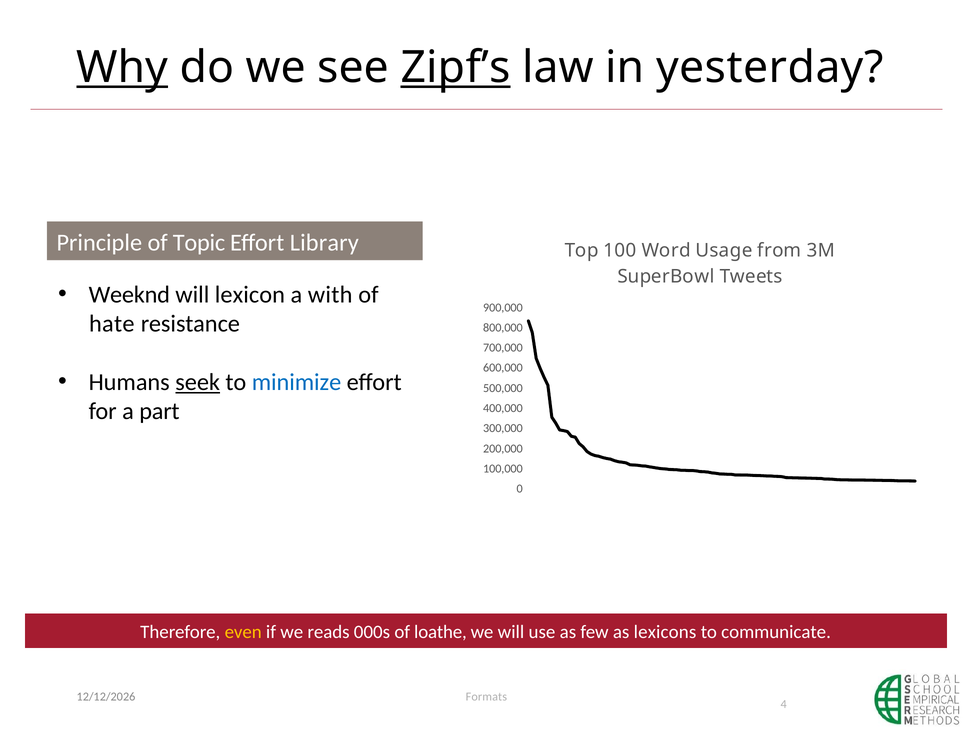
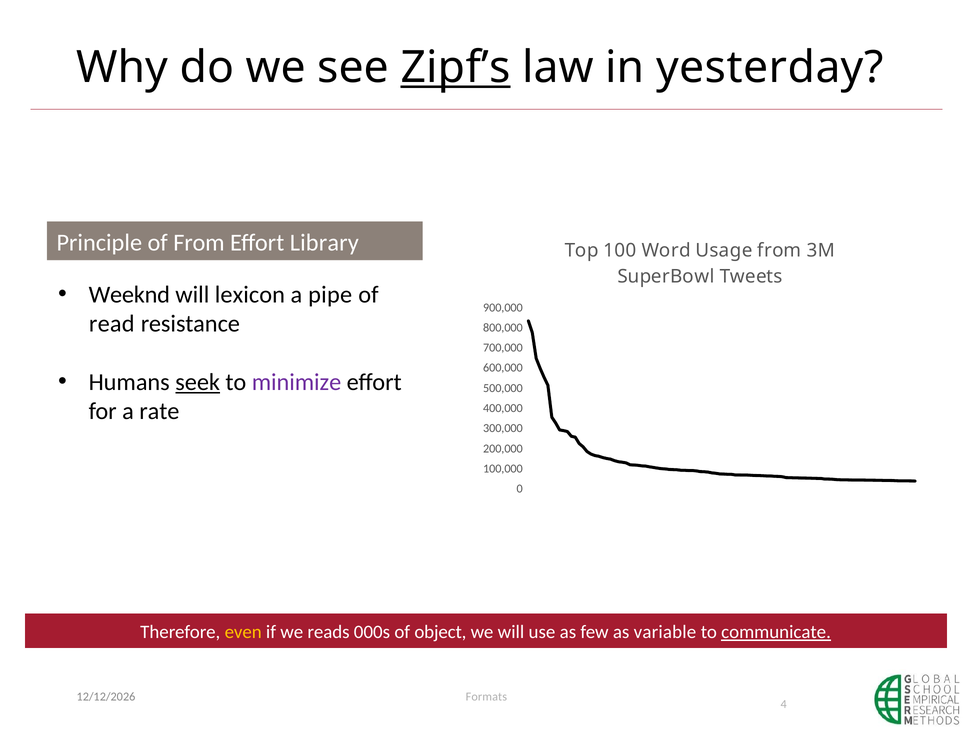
Why underline: present -> none
of Topic: Topic -> From
with: with -> pipe
hate: hate -> read
minimize colour: blue -> purple
part: part -> rate
loathe: loathe -> object
lexicons: lexicons -> variable
communicate underline: none -> present
